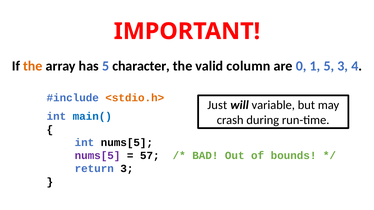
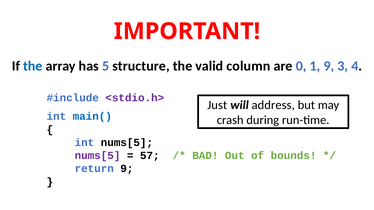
the at (33, 66) colour: orange -> blue
character: character -> structure
1 5: 5 -> 9
<stdio.h> colour: orange -> purple
variable: variable -> address
return 3: 3 -> 9
